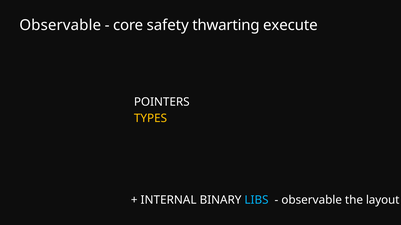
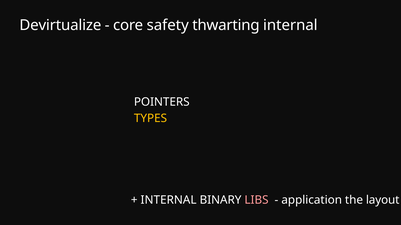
Observable at (60, 25): Observable -> Devirtualize
thwarting execute: execute -> internal
LIBS colour: light blue -> pink
observable at (312, 200): observable -> application
